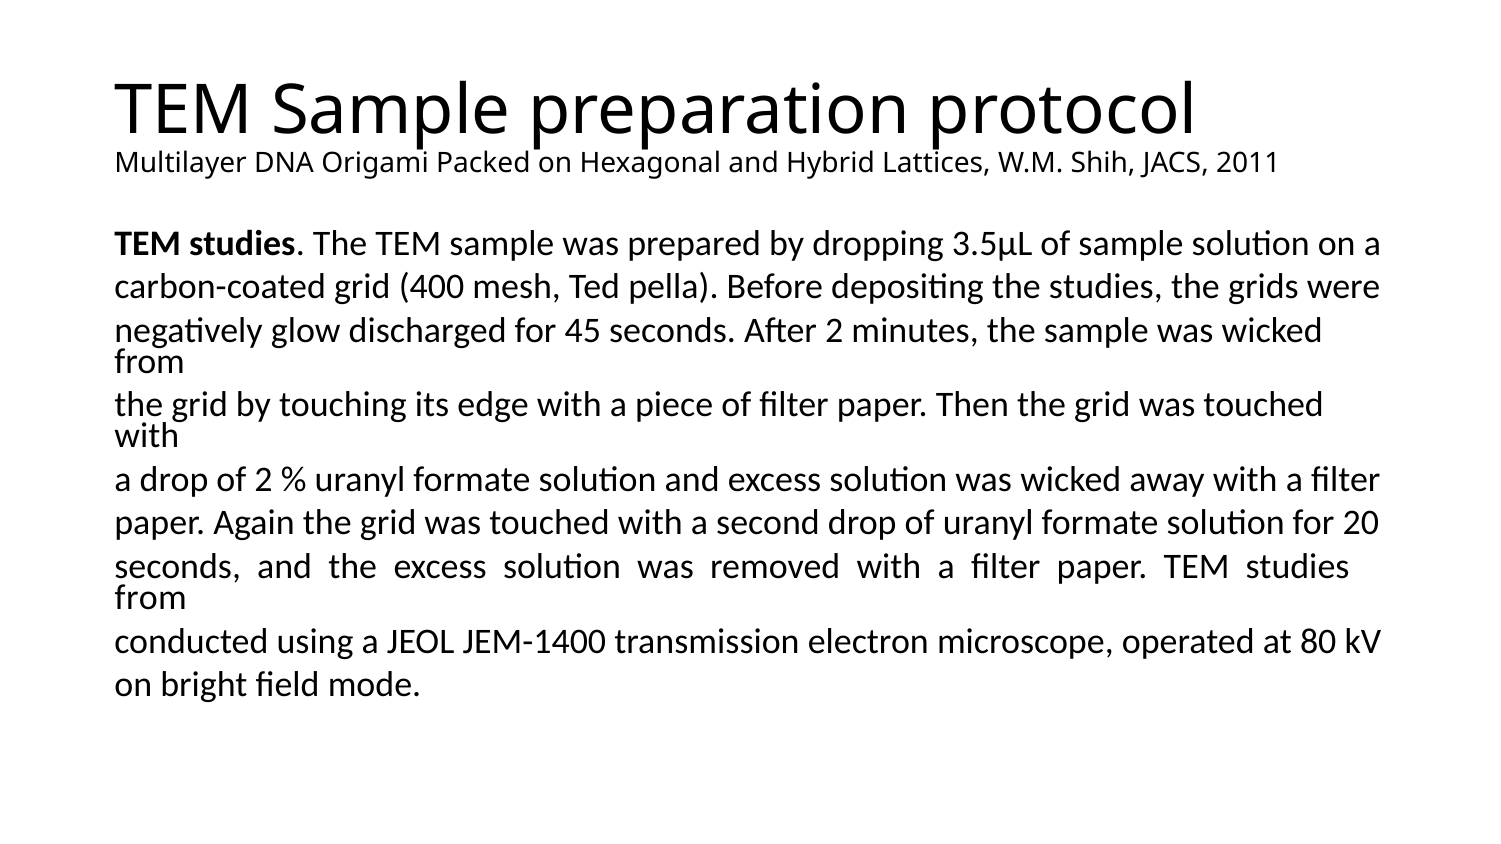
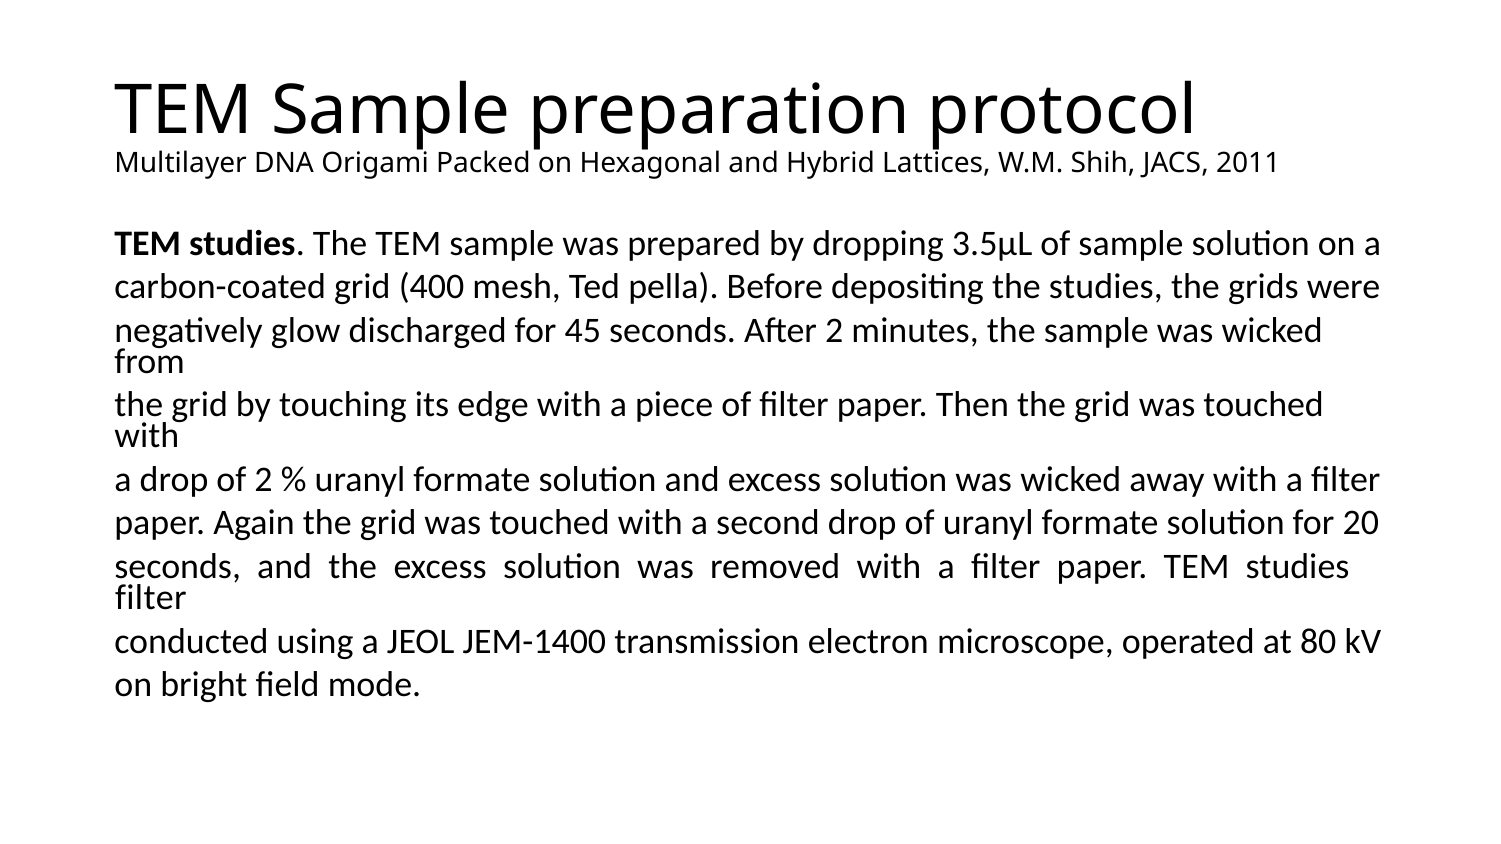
from at (151, 598): from -> filter
